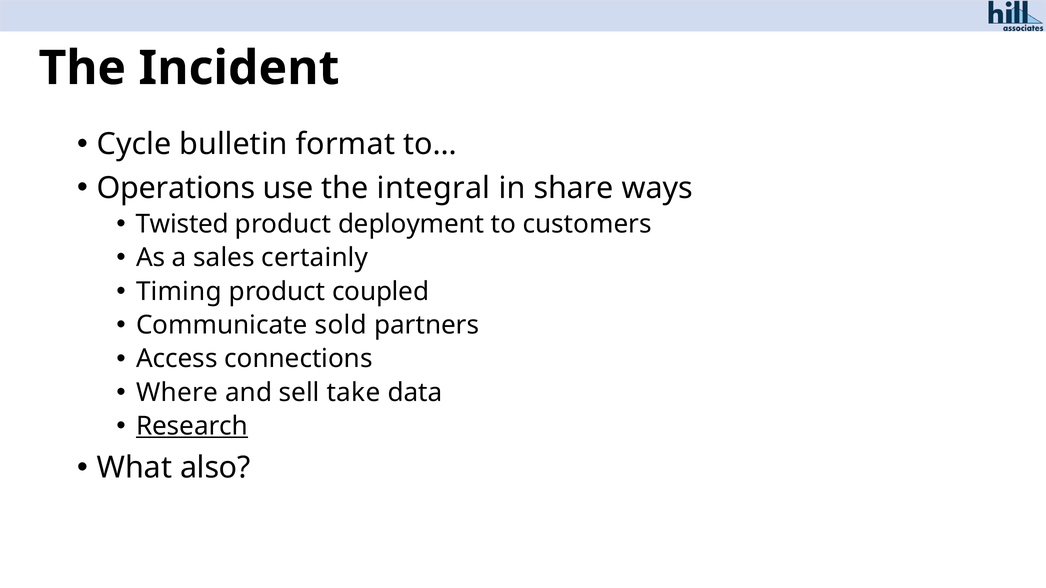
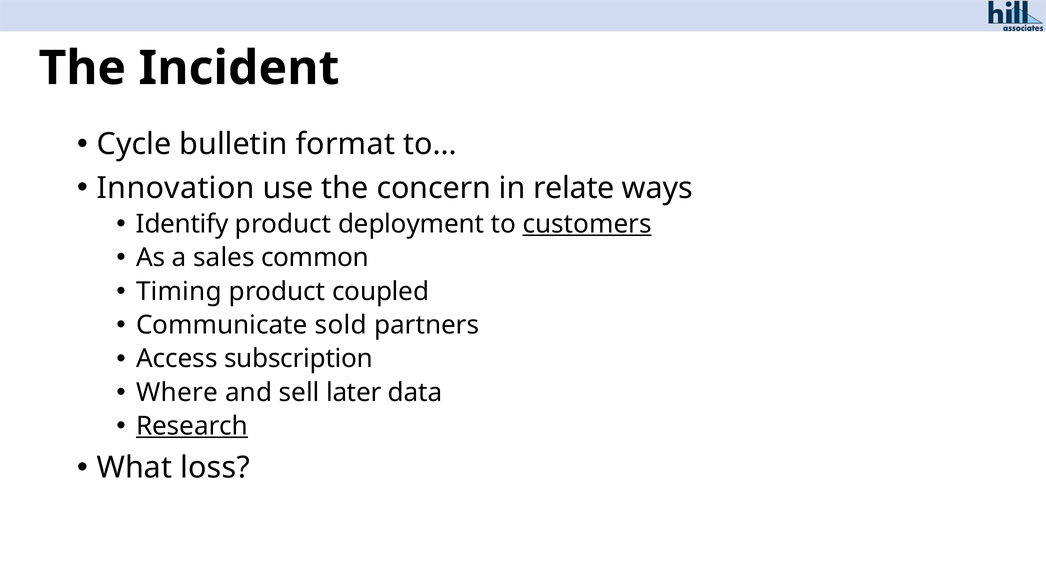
Operations: Operations -> Innovation
integral: integral -> concern
share: share -> relate
Twisted: Twisted -> Identify
customers underline: none -> present
certainly: certainly -> common
connections: connections -> subscription
take: take -> later
also: also -> loss
